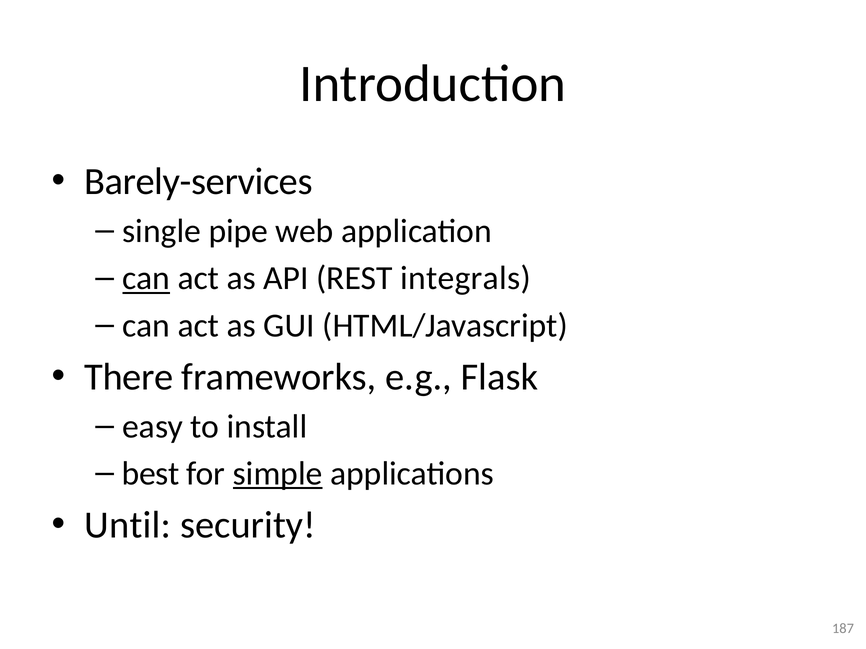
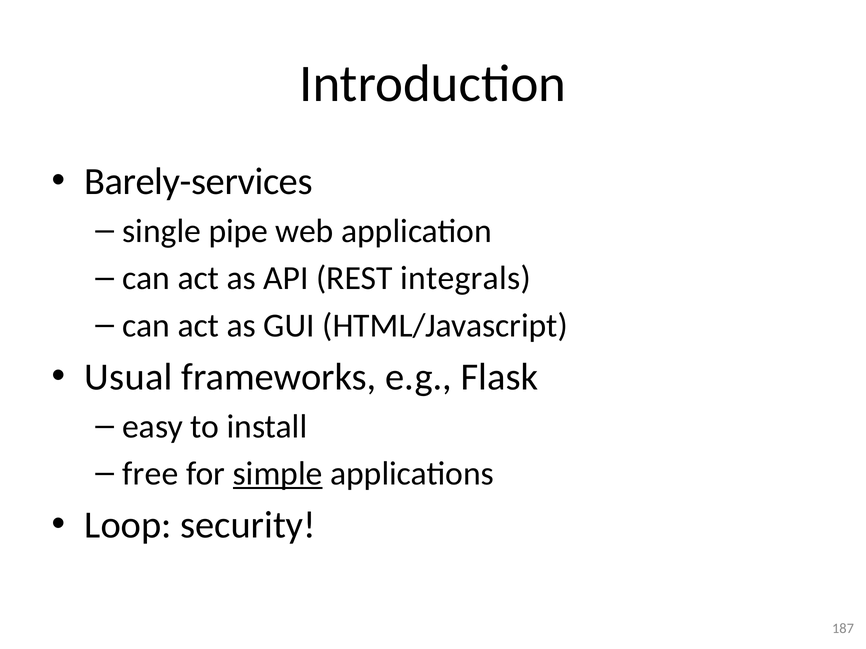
can at (146, 279) underline: present -> none
There: There -> Usual
best: best -> free
Until: Until -> Loop
